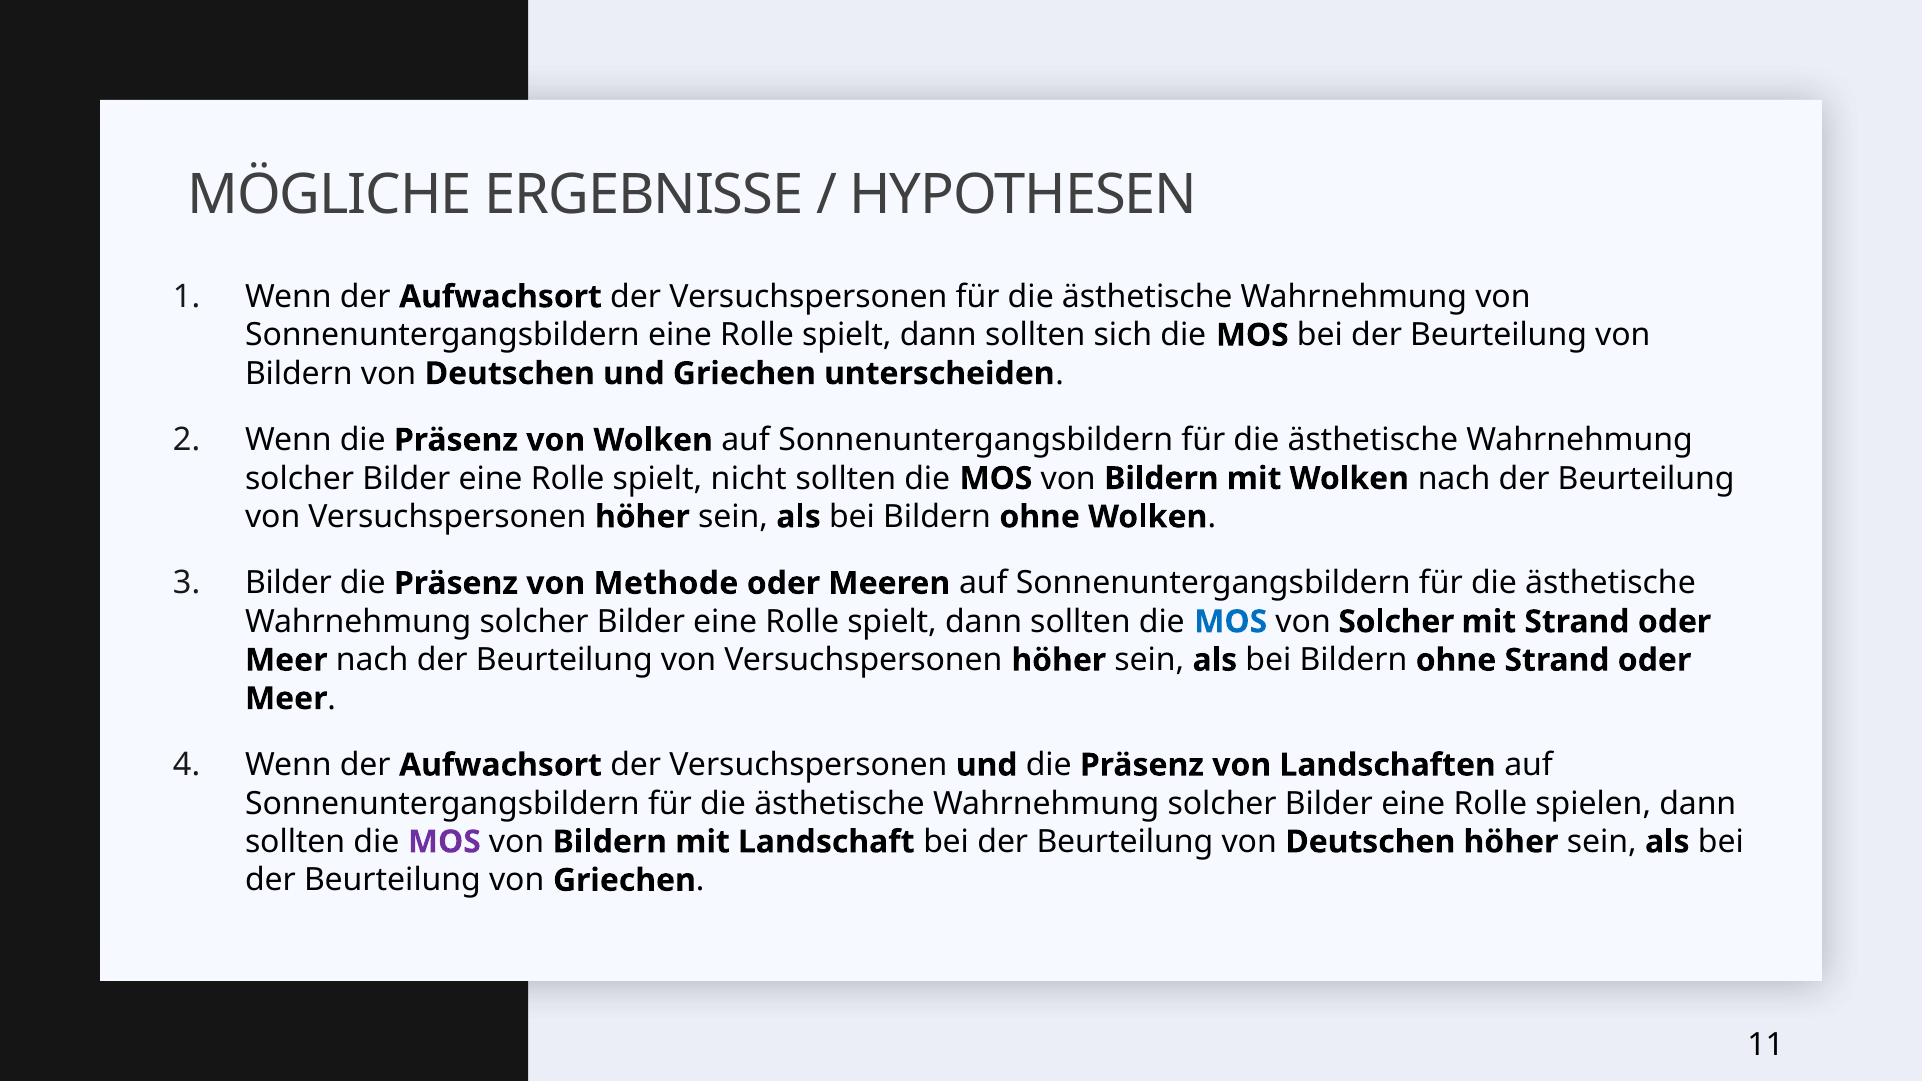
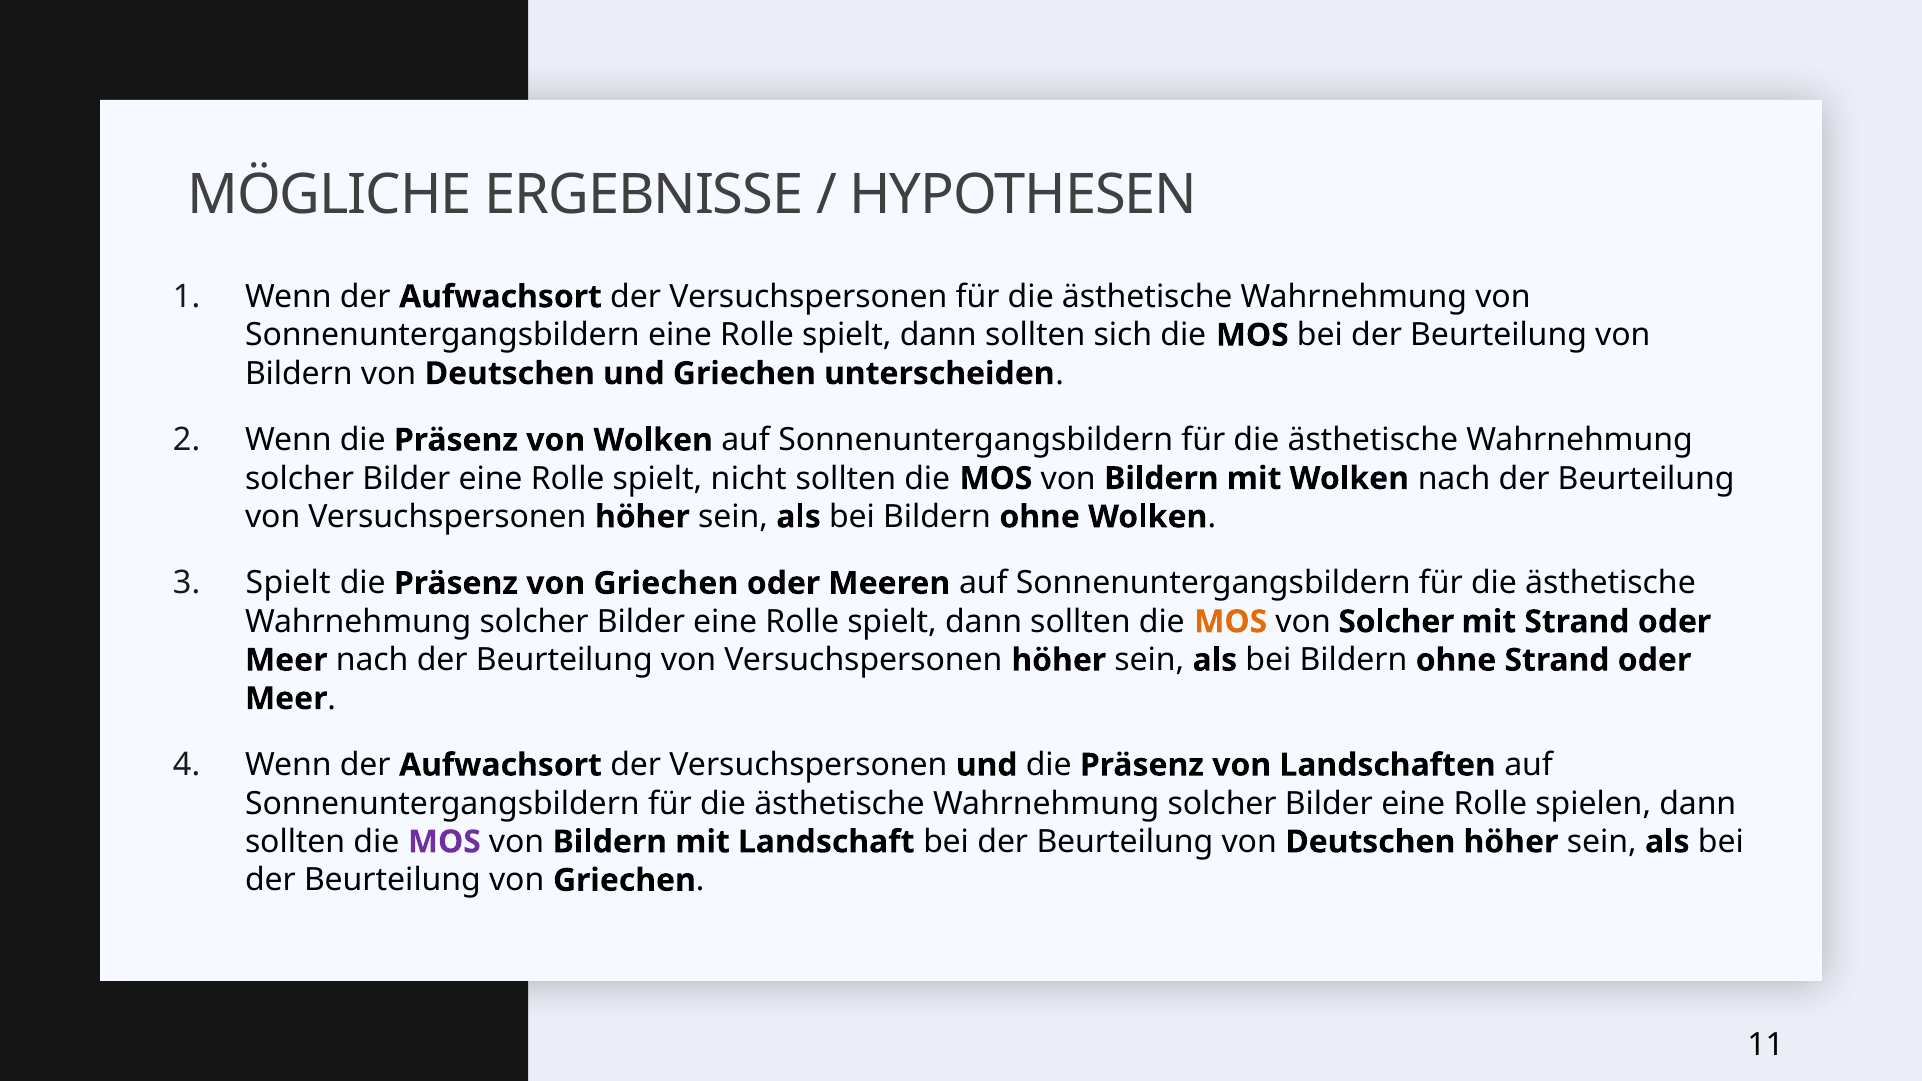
Bilder at (288, 583): Bilder -> Spielt
Präsenz von Methode: Methode -> Griechen
MOS at (1231, 622) colour: blue -> orange
